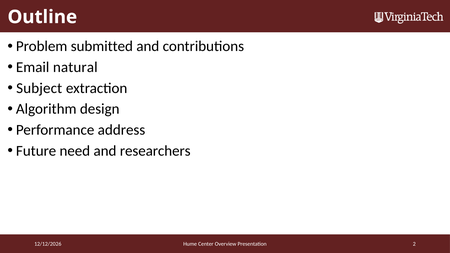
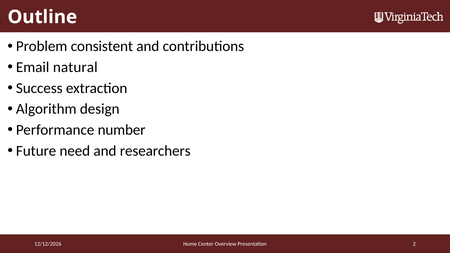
submitted: submitted -> consistent
Subject: Subject -> Success
address: address -> number
